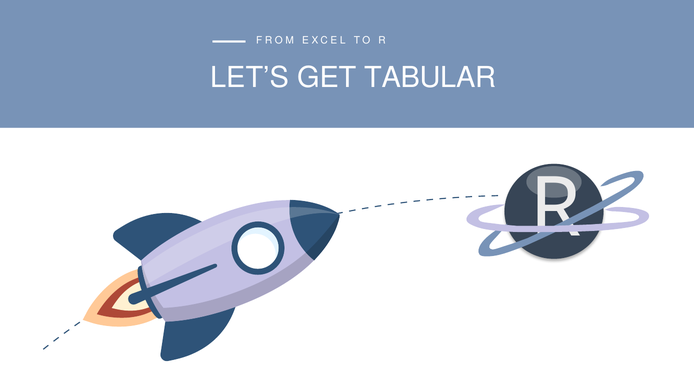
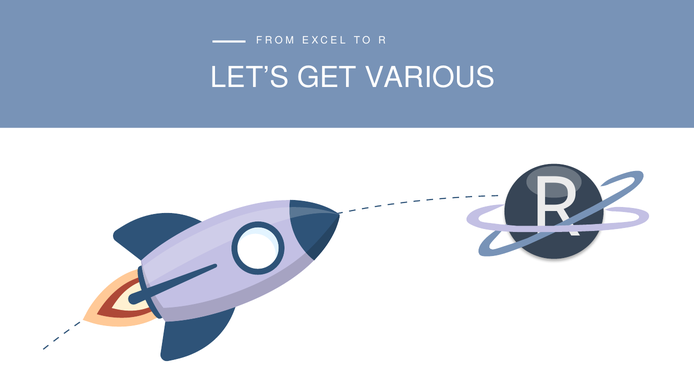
TABULAR: TABULAR -> VARIOUS
